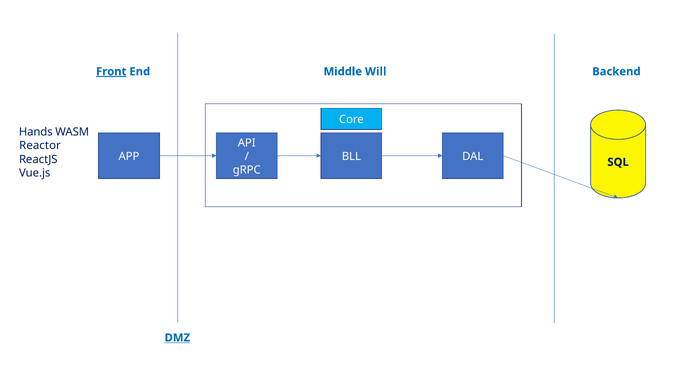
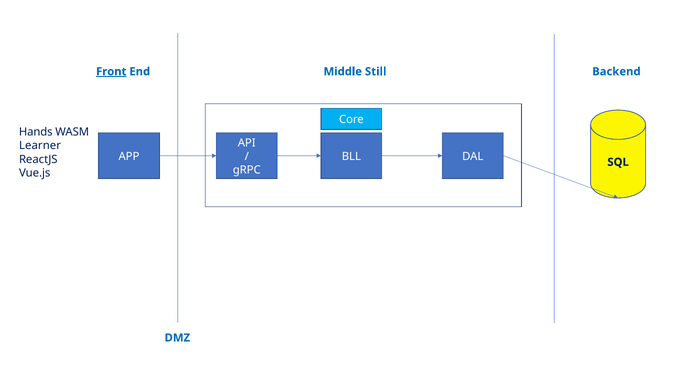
Will: Will -> Still
Reactor: Reactor -> Learner
DMZ underline: present -> none
